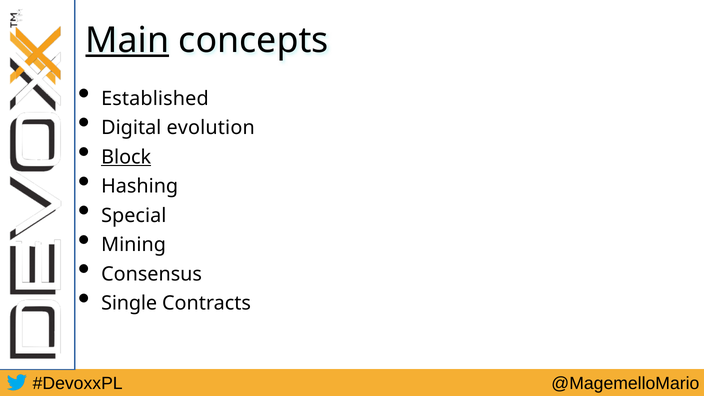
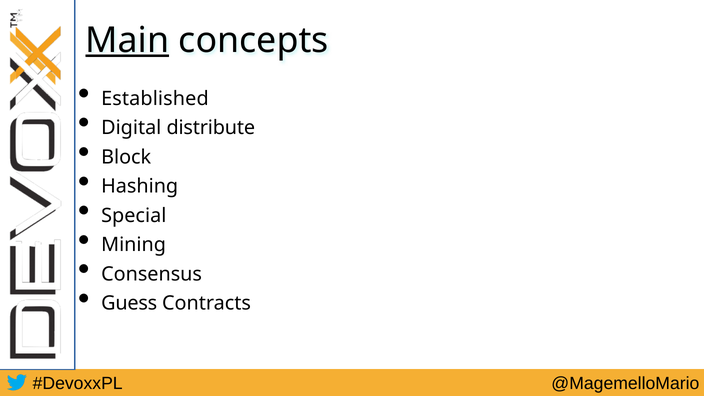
evolution: evolution -> distribute
Block underline: present -> none
Single: Single -> Guess
